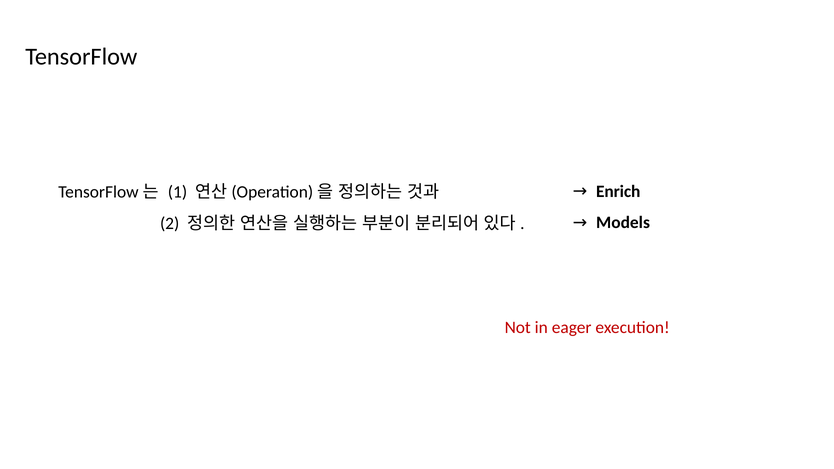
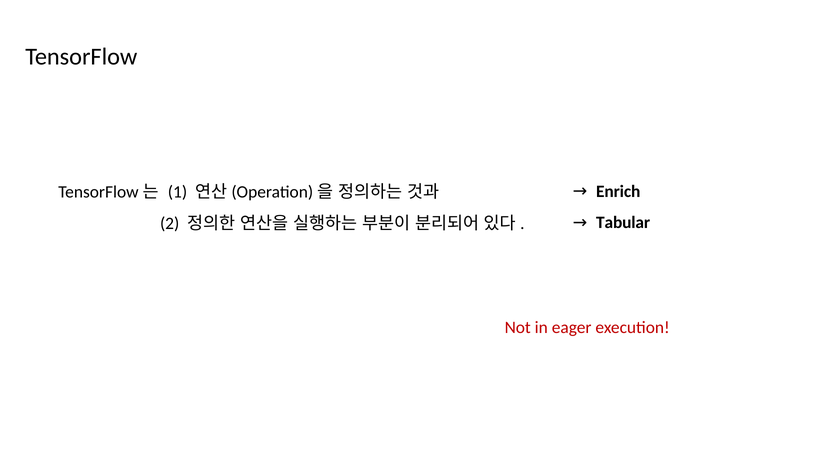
Models: Models -> Tabular
